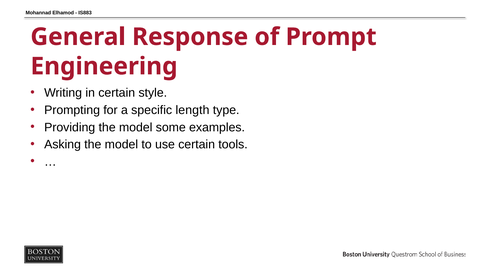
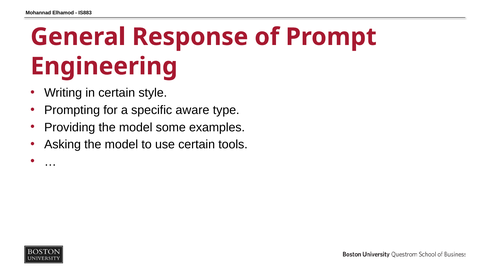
length: length -> aware
